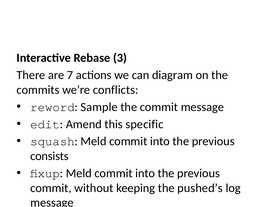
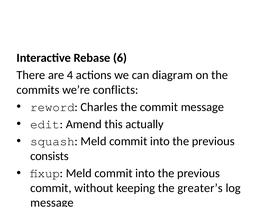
3: 3 -> 6
7: 7 -> 4
Sample: Sample -> Charles
specific: specific -> actually
pushed’s: pushed’s -> greater’s
